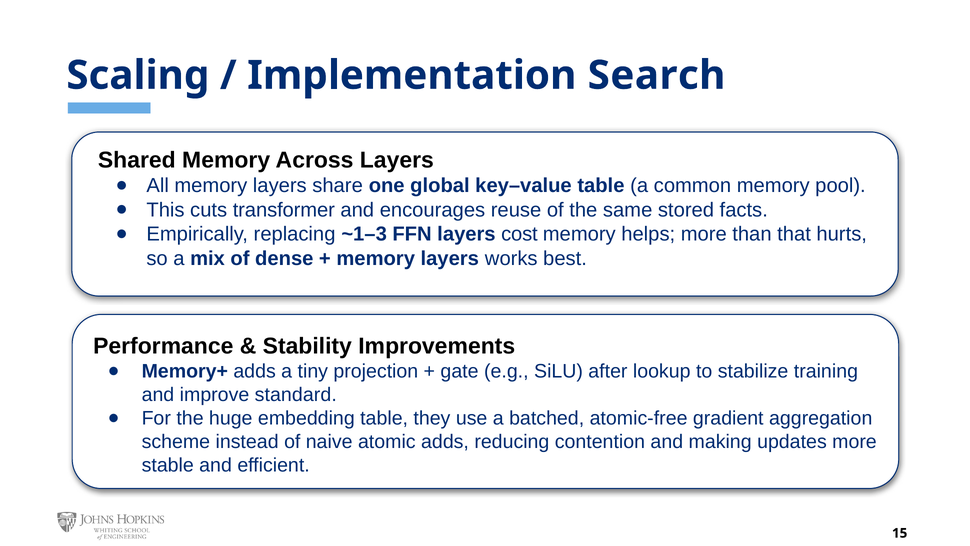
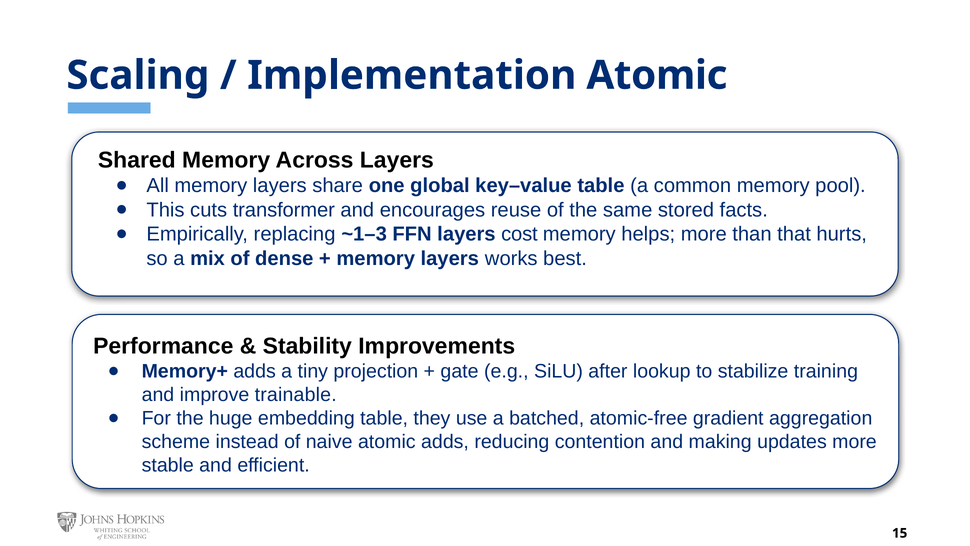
Implementation Search: Search -> Atomic
standard: standard -> trainable
